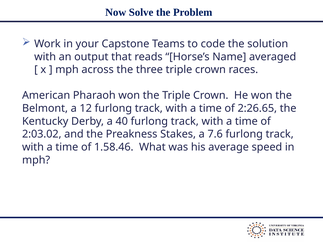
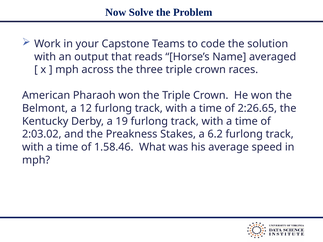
40: 40 -> 19
7.6: 7.6 -> 6.2
